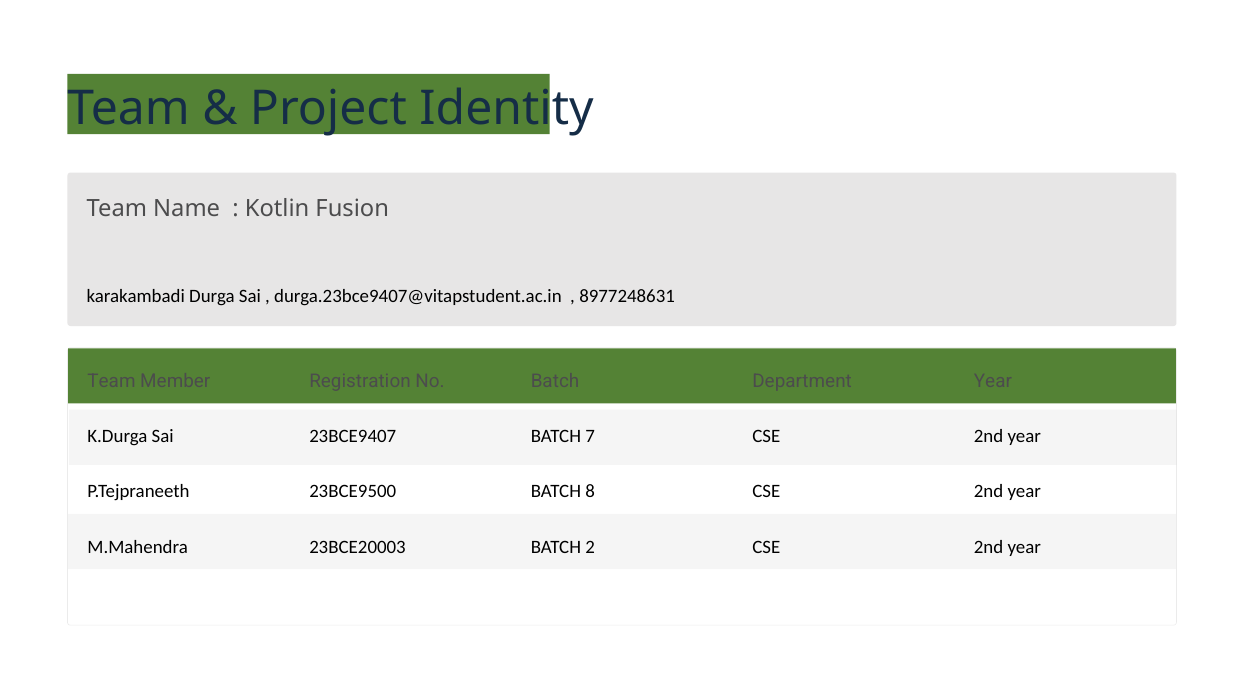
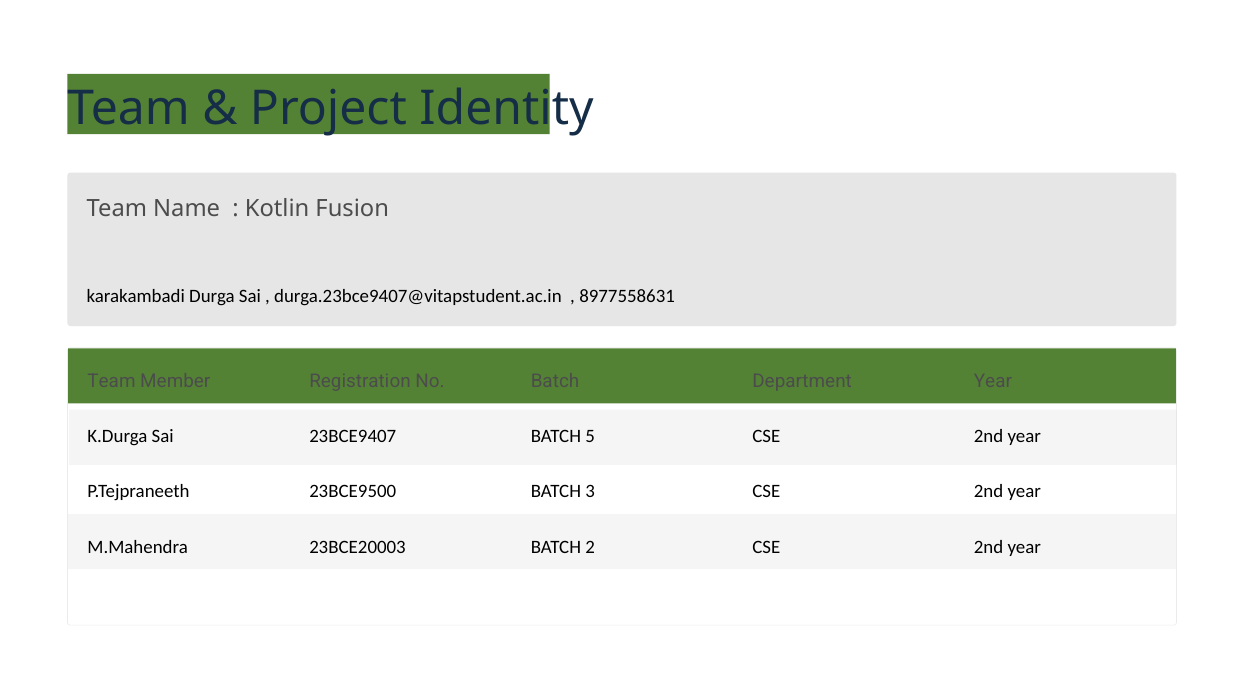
8977248631: 8977248631 -> 8977558631
7: 7 -> 5
8: 8 -> 3
